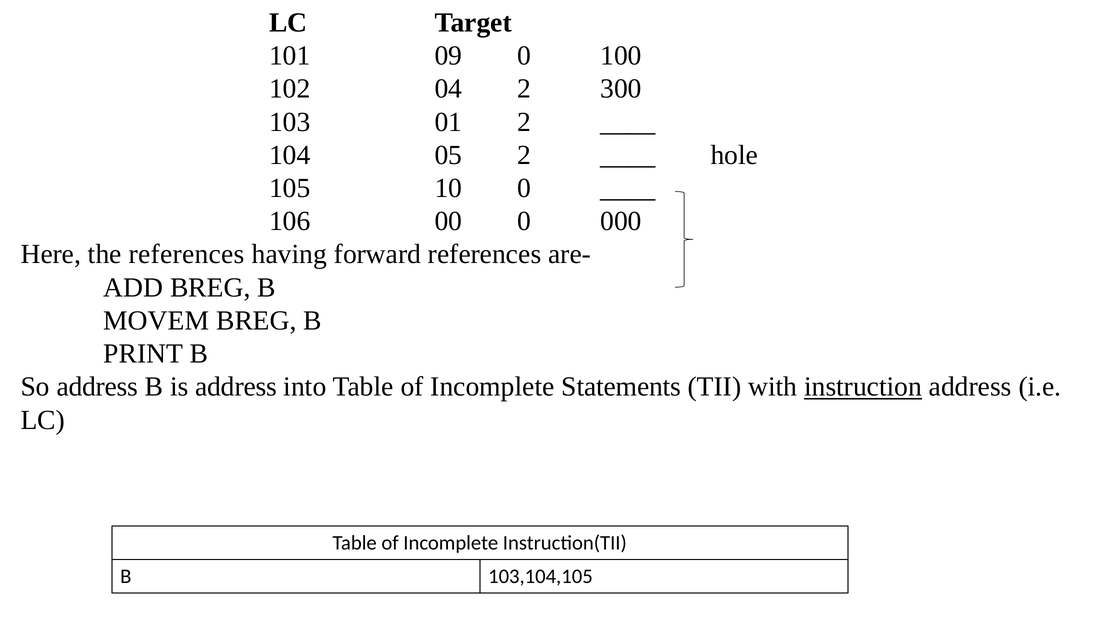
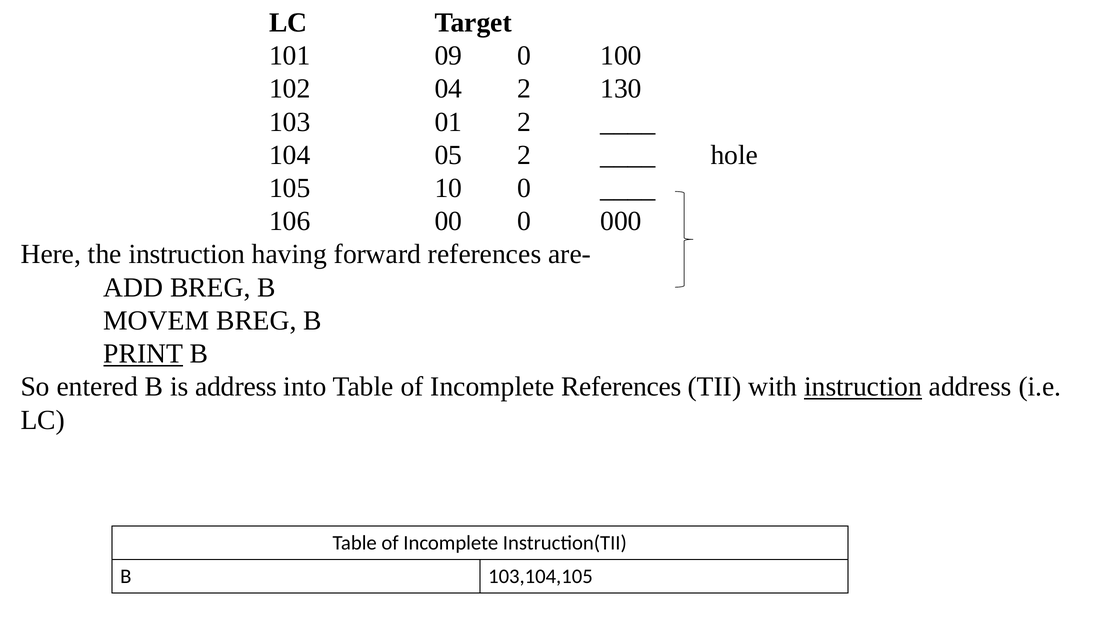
300: 300 -> 130
the references: references -> instruction
PRINT underline: none -> present
So address: address -> entered
Incomplete Statements: Statements -> References
